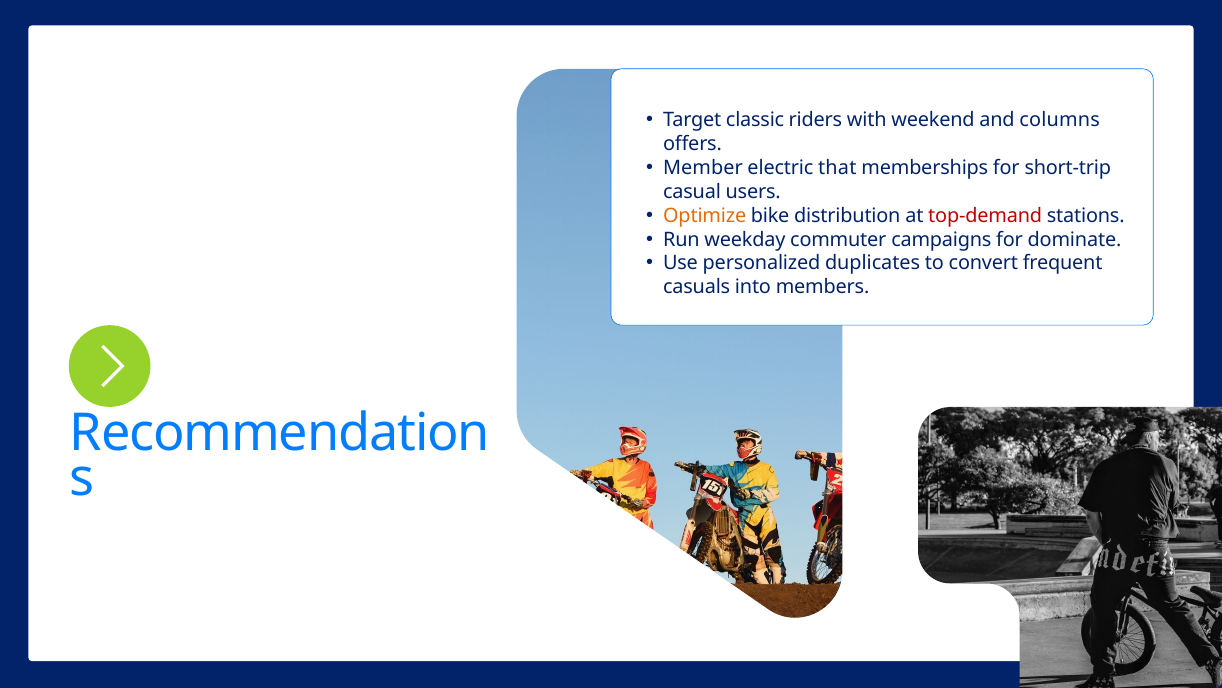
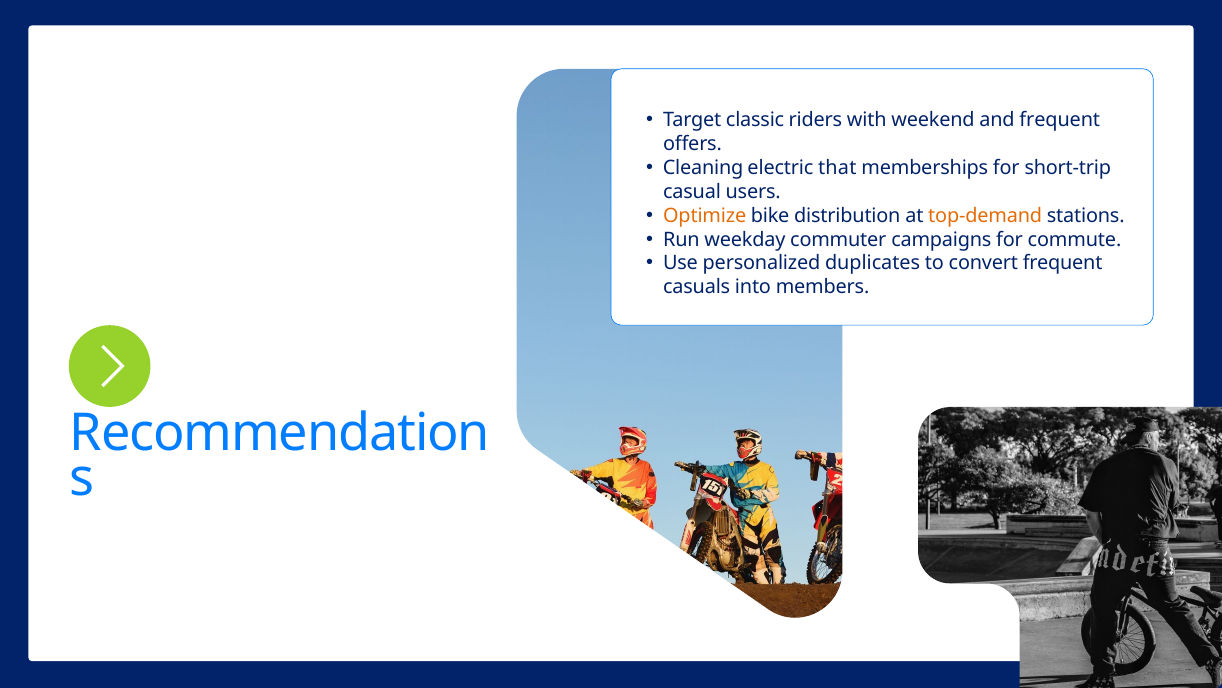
and columns: columns -> frequent
Member: Member -> Cleaning
top-demand colour: red -> orange
dominate: dominate -> commute
